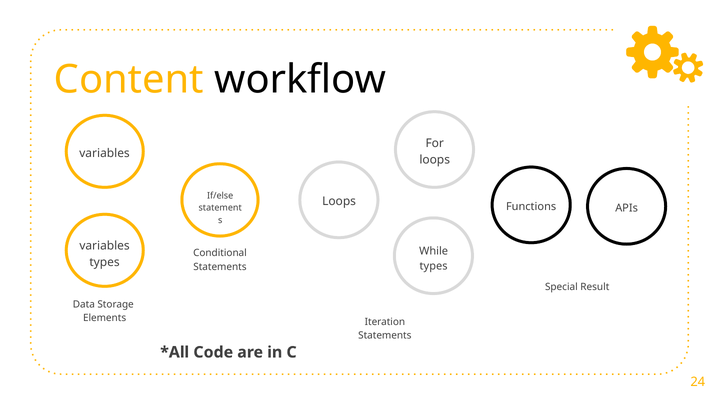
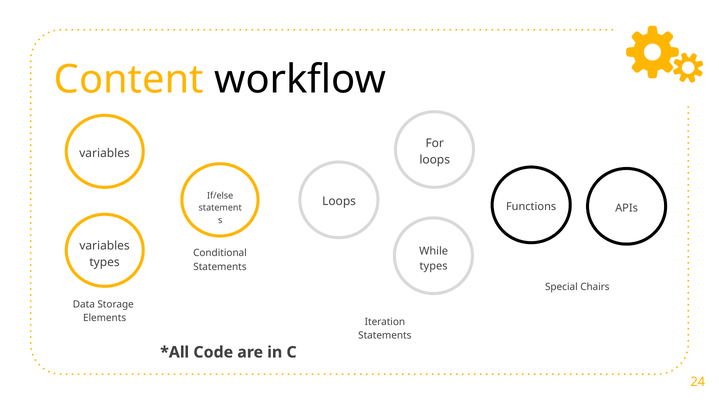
Result: Result -> Chairs
